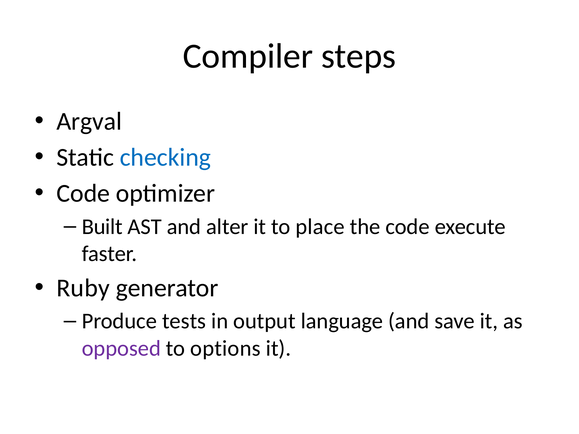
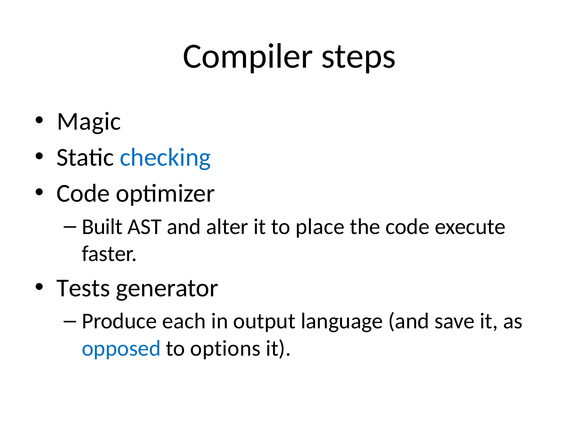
Argval: Argval -> Magic
Ruby: Ruby -> Tests
tests: tests -> each
opposed colour: purple -> blue
